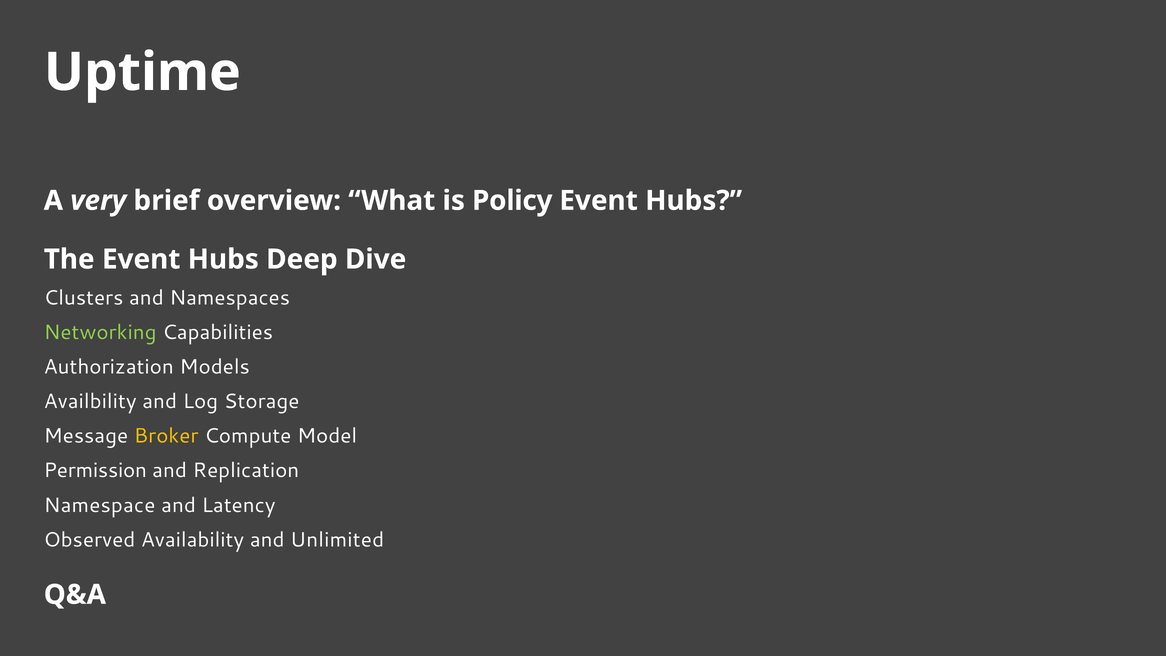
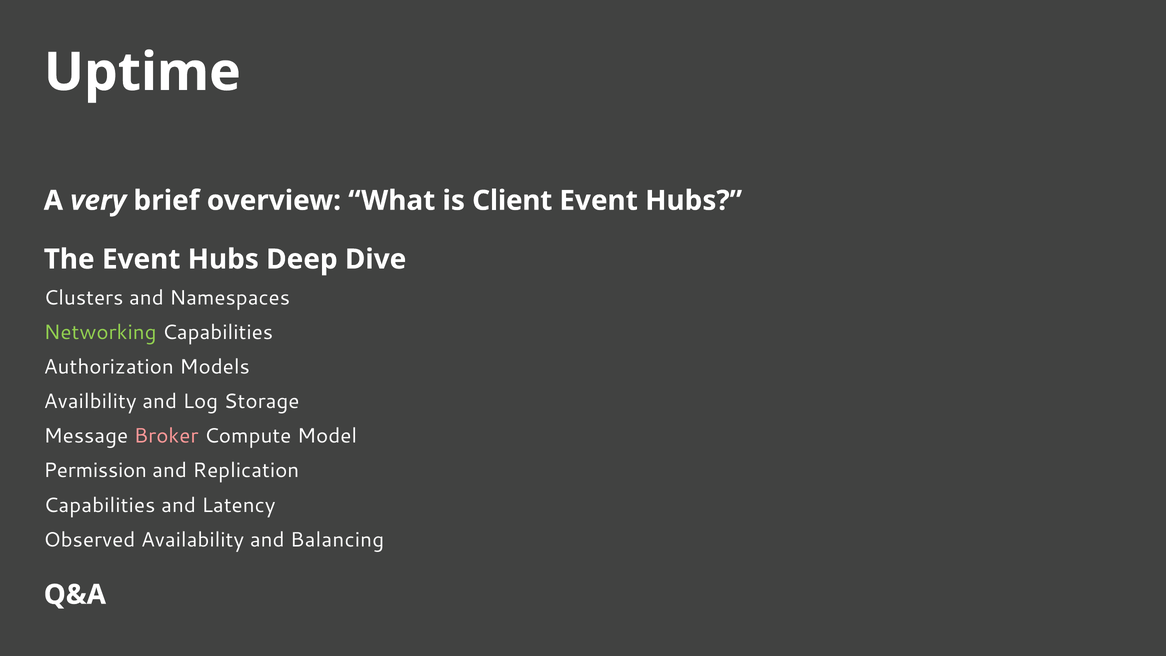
Policy: Policy -> Client
Broker colour: yellow -> pink
Namespace at (100, 505): Namespace -> Capabilities
Unlimited: Unlimited -> Balancing
